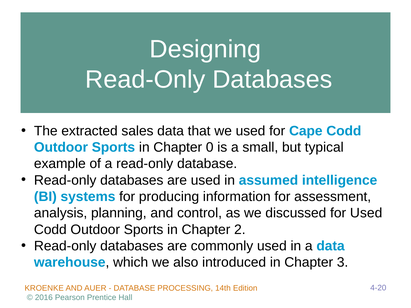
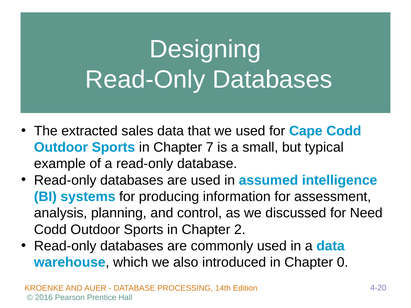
0: 0 -> 7
for Used: Used -> Need
3: 3 -> 0
